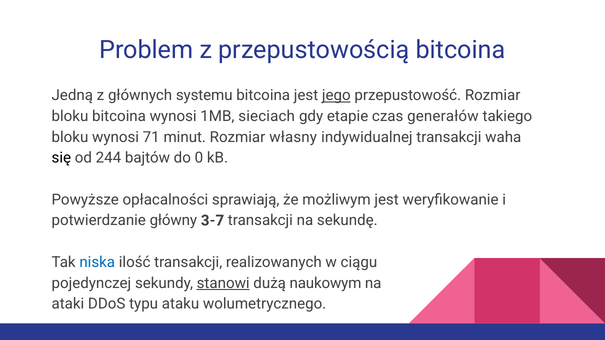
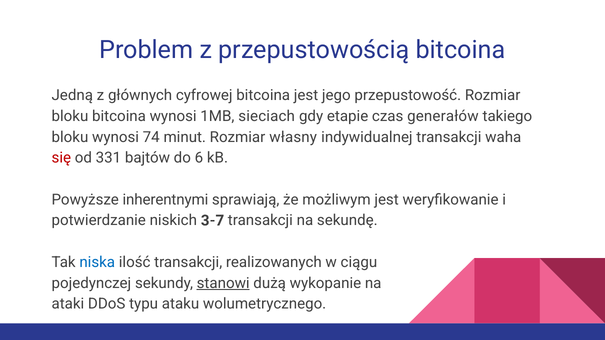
systemu: systemu -> cyfrowej
jego underline: present -> none
71: 71 -> 74
się colour: black -> red
244: 244 -> 331
0: 0 -> 6
opłacalności: opłacalności -> inherentnymi
główny: główny -> niskich
naukowym: naukowym -> wykopanie
